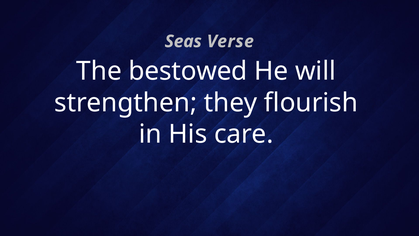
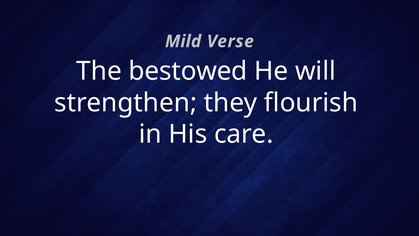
Seas: Seas -> Mild
